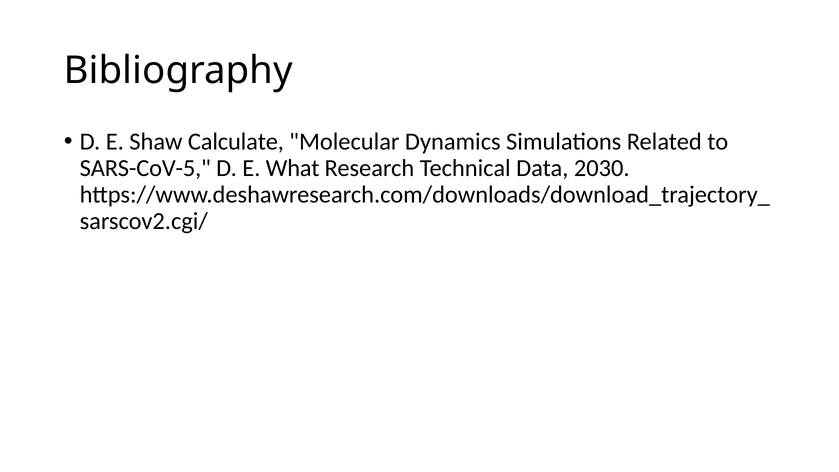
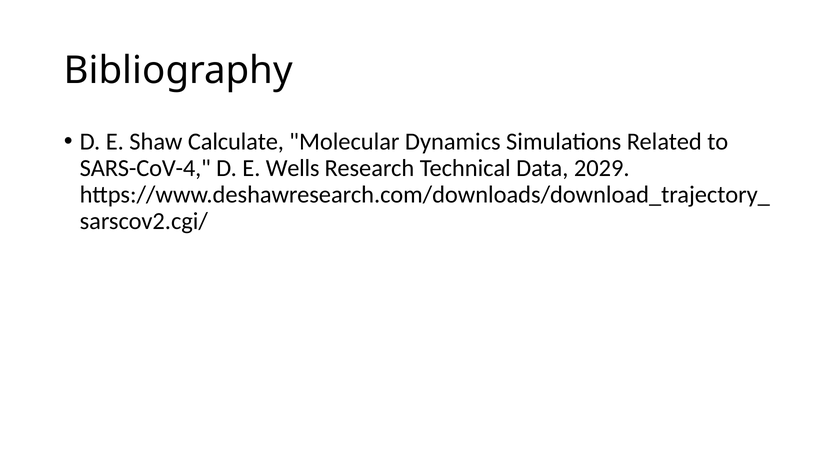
SARS-CoV-5: SARS-CoV-5 -> SARS-CoV-4
What: What -> Wells
2030: 2030 -> 2029
